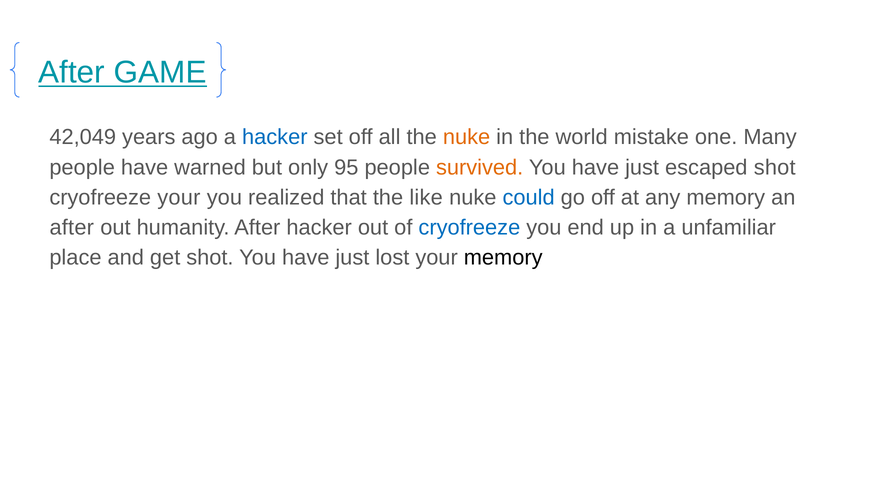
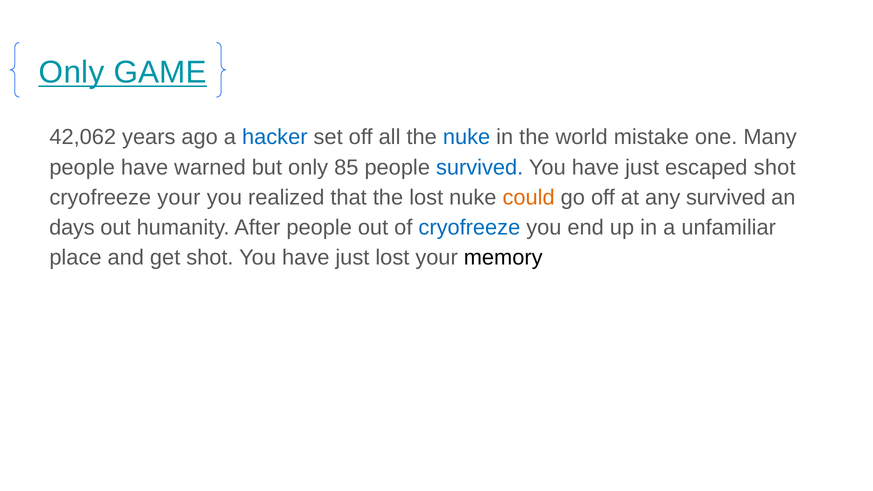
After at (72, 72): After -> Only
42,049: 42,049 -> 42,062
nuke at (467, 137) colour: orange -> blue
95: 95 -> 85
survived at (480, 167) colour: orange -> blue
the like: like -> lost
could colour: blue -> orange
any memory: memory -> survived
after at (72, 228): after -> days
After hacker: hacker -> people
